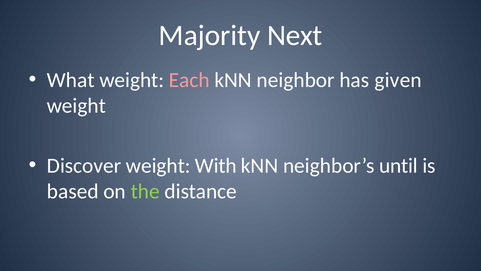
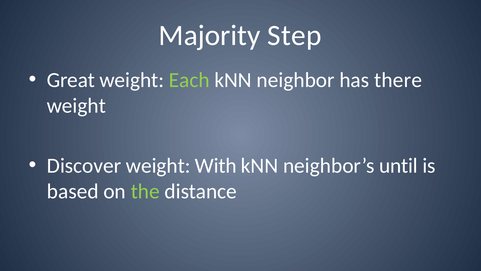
Next: Next -> Step
What: What -> Great
Each colour: pink -> light green
given: given -> there
